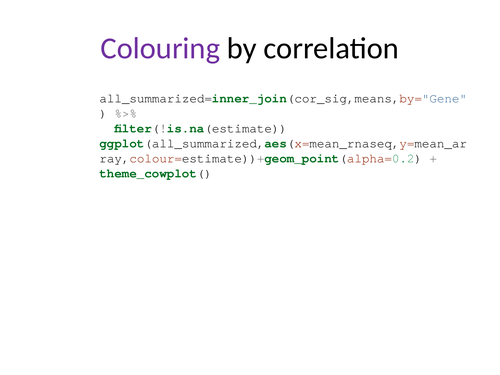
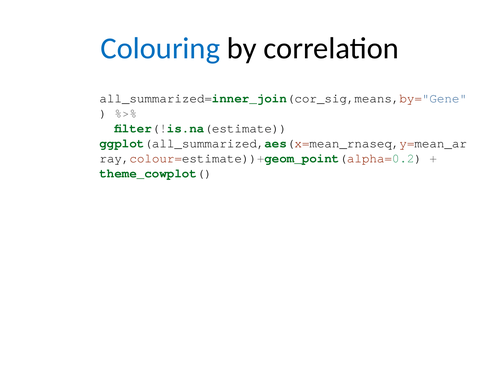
Colouring colour: purple -> blue
